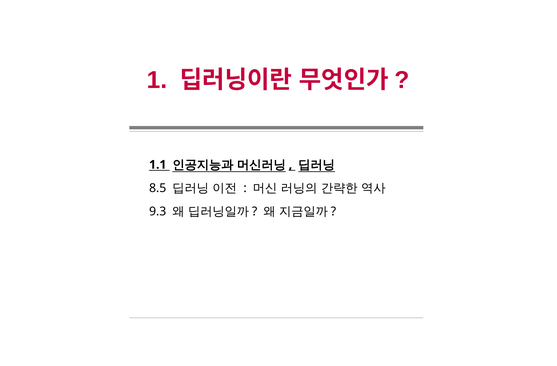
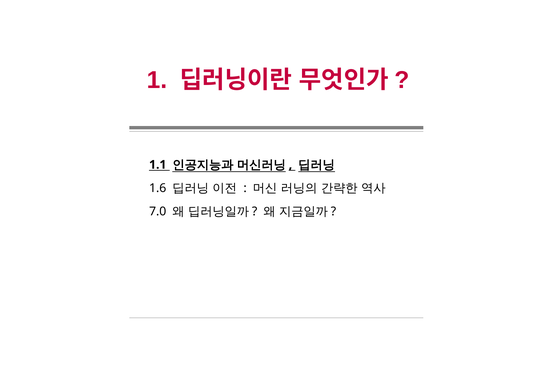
8.5: 8.5 -> 1.6
9.3: 9.3 -> 7.0
